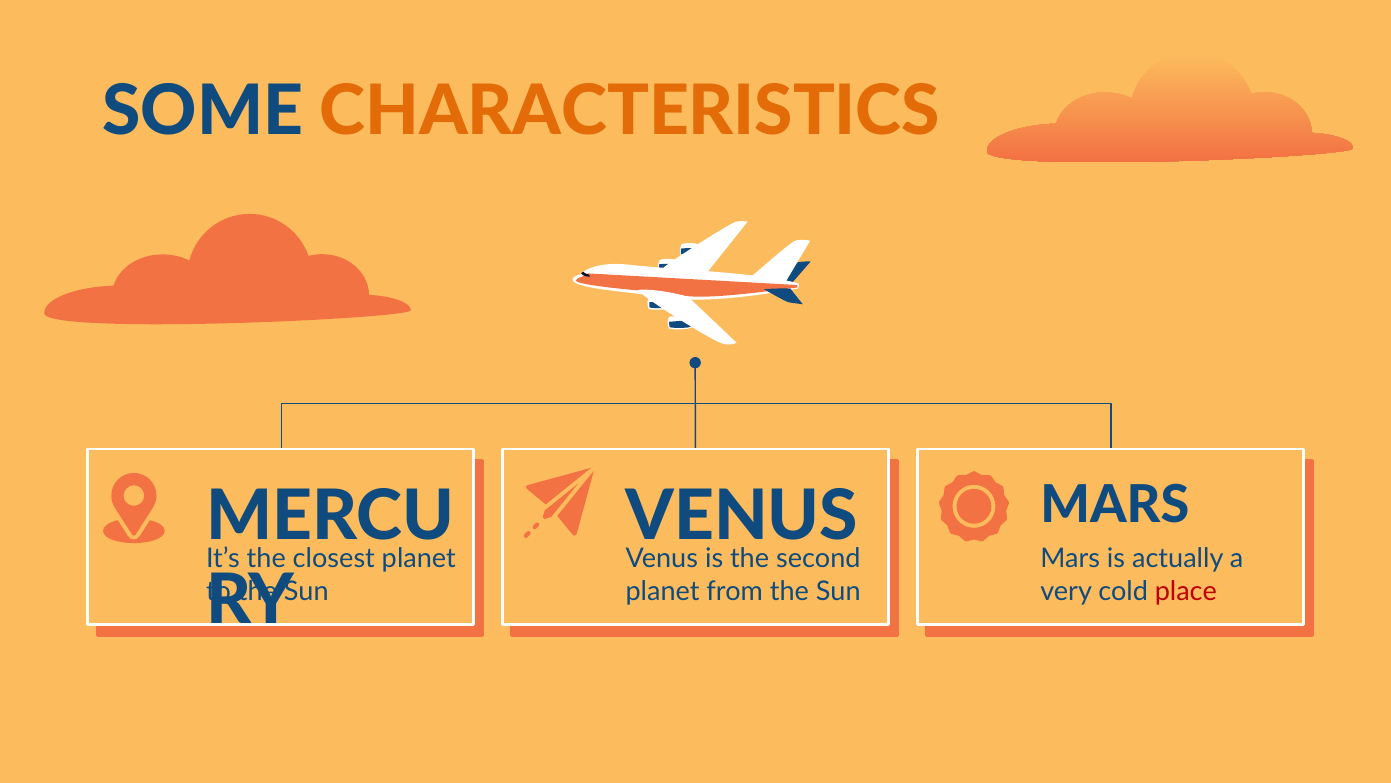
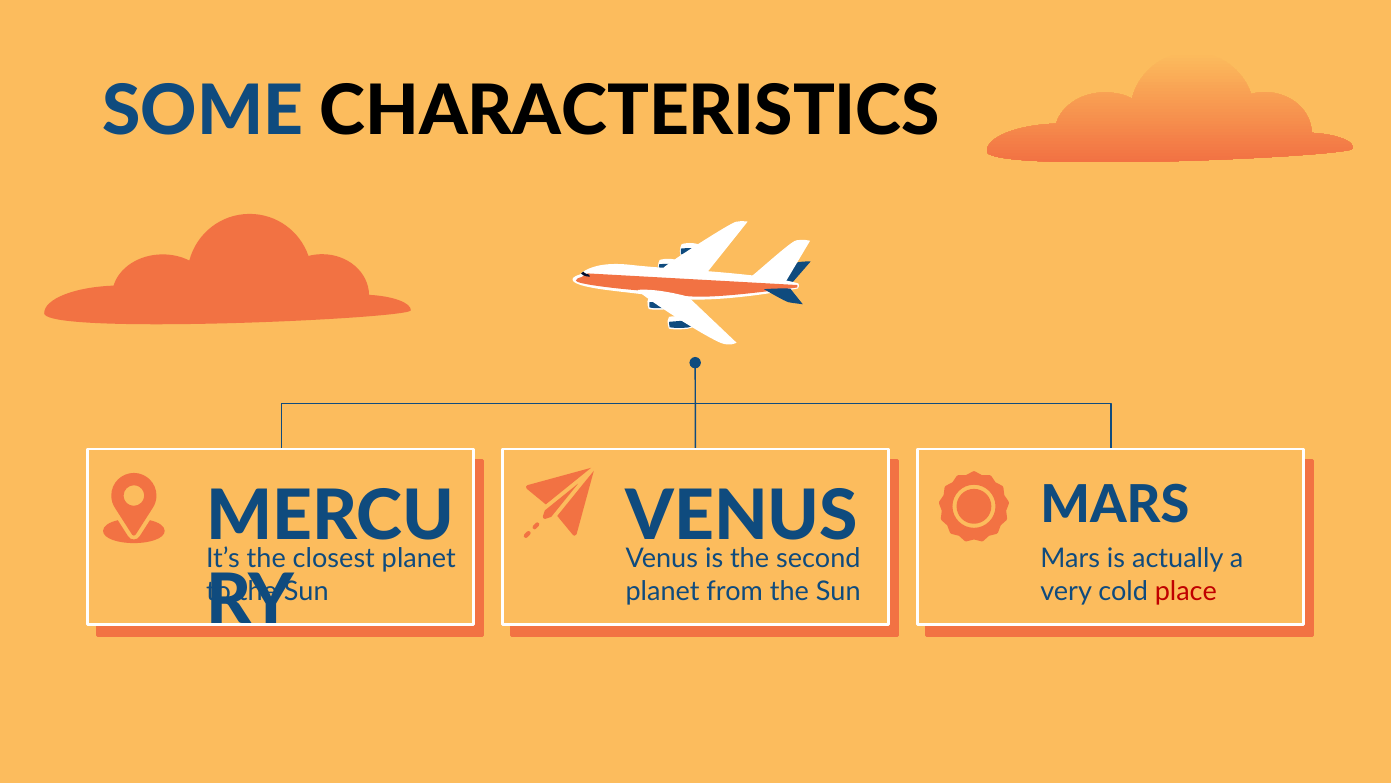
CHARACTERISTICS colour: orange -> black
